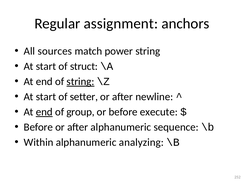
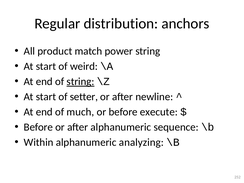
assignment: assignment -> distribution
sources: sources -> product
struct: struct -> weird
end at (44, 112) underline: present -> none
group: group -> much
